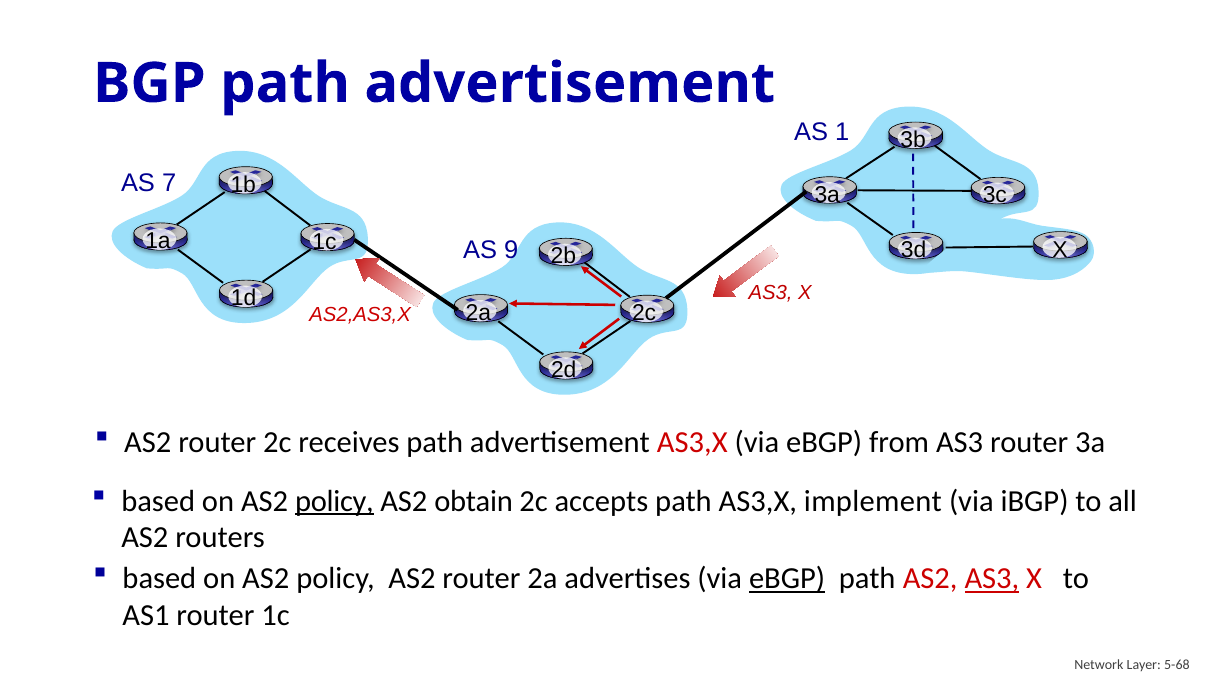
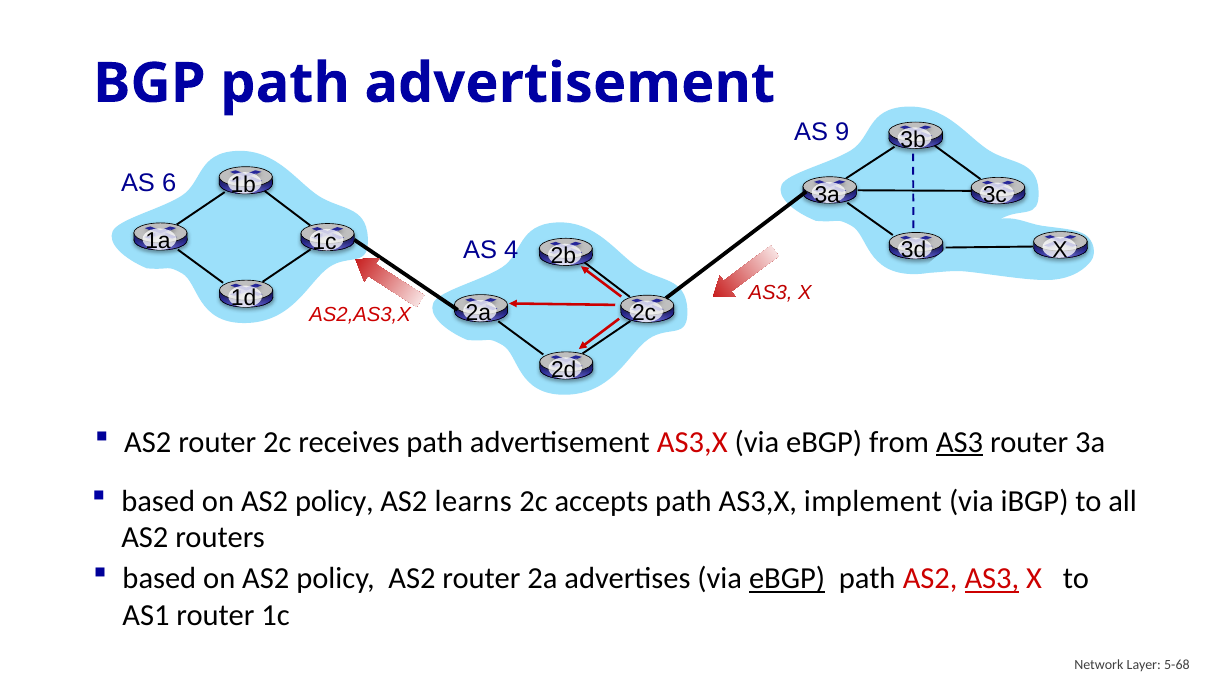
1: 1 -> 9
7: 7 -> 6
9: 9 -> 4
AS3 at (960, 442) underline: none -> present
policy at (334, 501) underline: present -> none
obtain: obtain -> learns
